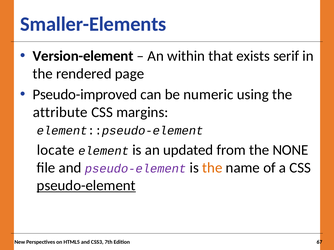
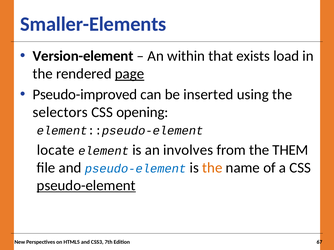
serif: serif -> load
page underline: none -> present
numeric: numeric -> inserted
attribute: attribute -> selectors
margins: margins -> opening
updated: updated -> involves
NONE: NONE -> THEM
pseudo-element at (136, 169) colour: purple -> blue
